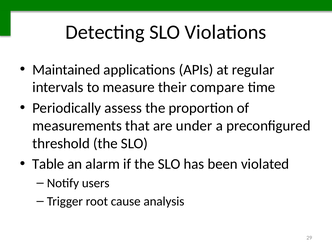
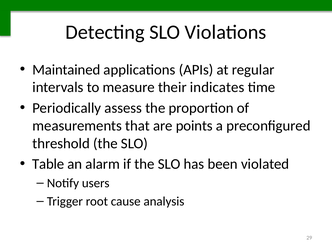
compare: compare -> indicates
under: under -> points
